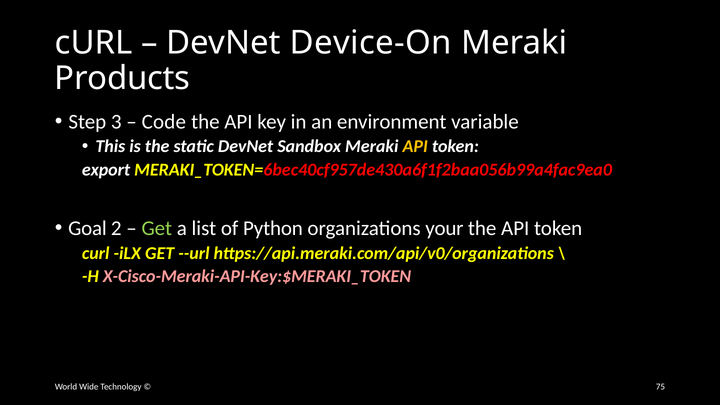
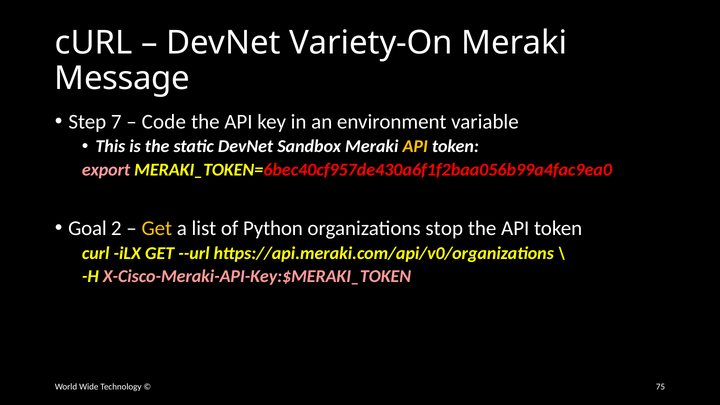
Device-On: Device-On -> Variety-On
Products: Products -> Message
3: 3 -> 7
export colour: white -> pink
Get at (157, 228) colour: light green -> yellow
your: your -> stop
